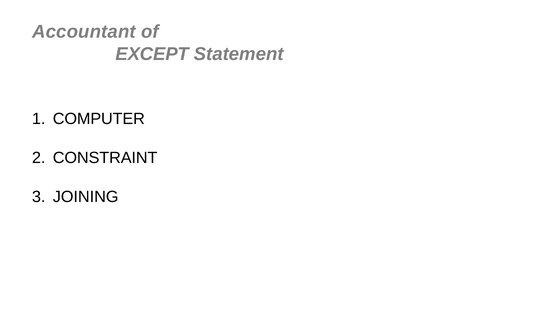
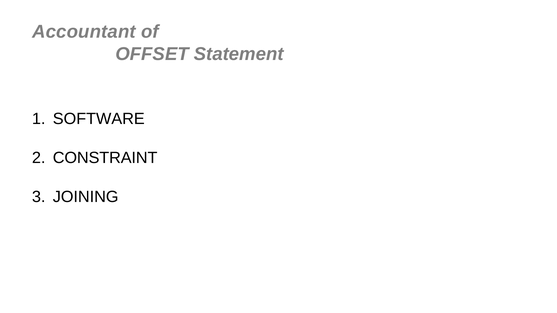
EXCEPT: EXCEPT -> OFFSET
COMPUTER: COMPUTER -> SOFTWARE
